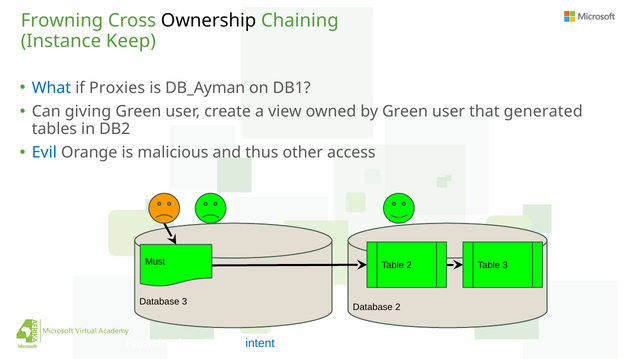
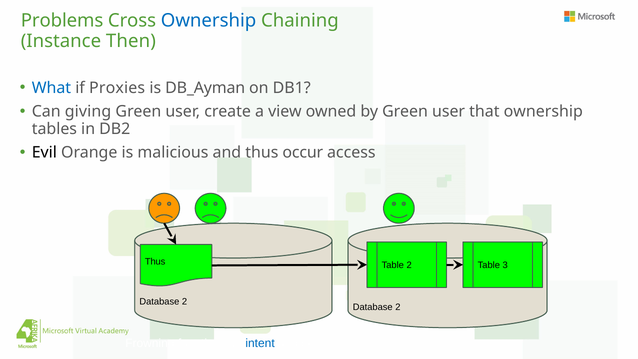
Frowning at (62, 21): Frowning -> Problems
Ownership at (209, 21) colour: black -> blue
Keep: Keep -> Then
that generated: generated -> ownership
Evil at (44, 153) colour: blue -> black
other: other -> occur
Must at (155, 262): Must -> Thus
3 at (185, 301): 3 -> 2
